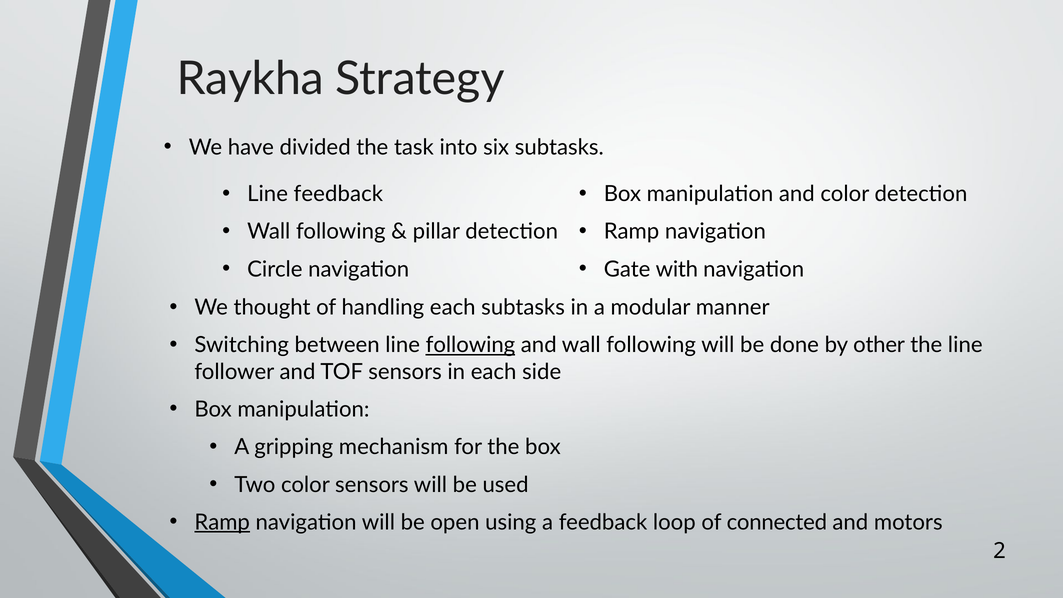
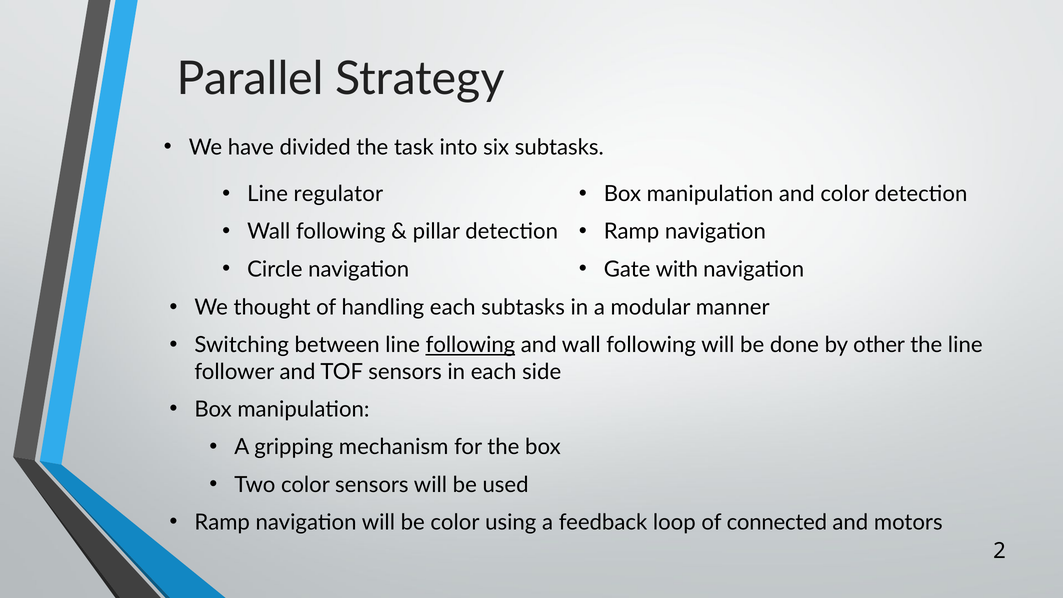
Raykha: Raykha -> Parallel
Line feedback: feedback -> regulator
Ramp at (222, 522) underline: present -> none
be open: open -> color
